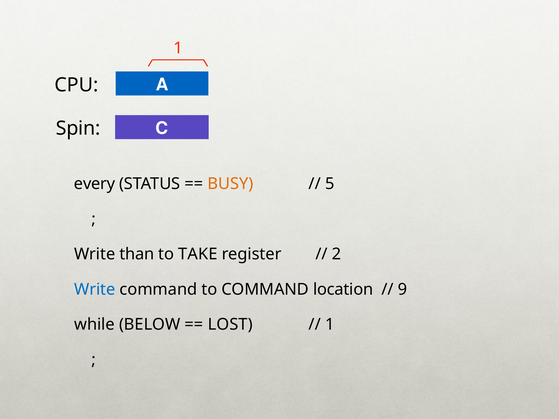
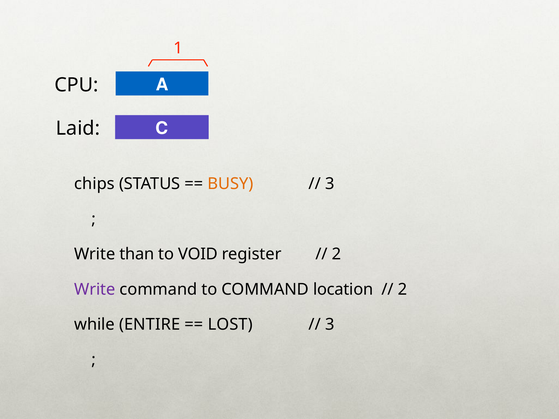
Spin: Spin -> Laid
every: every -> chips
5 at (330, 184): 5 -> 3
TAKE: TAKE -> VOID
Write at (95, 290) colour: blue -> purple
9 at (402, 290): 9 -> 2
BELOW: BELOW -> ENTIRE
1 at (330, 325): 1 -> 3
